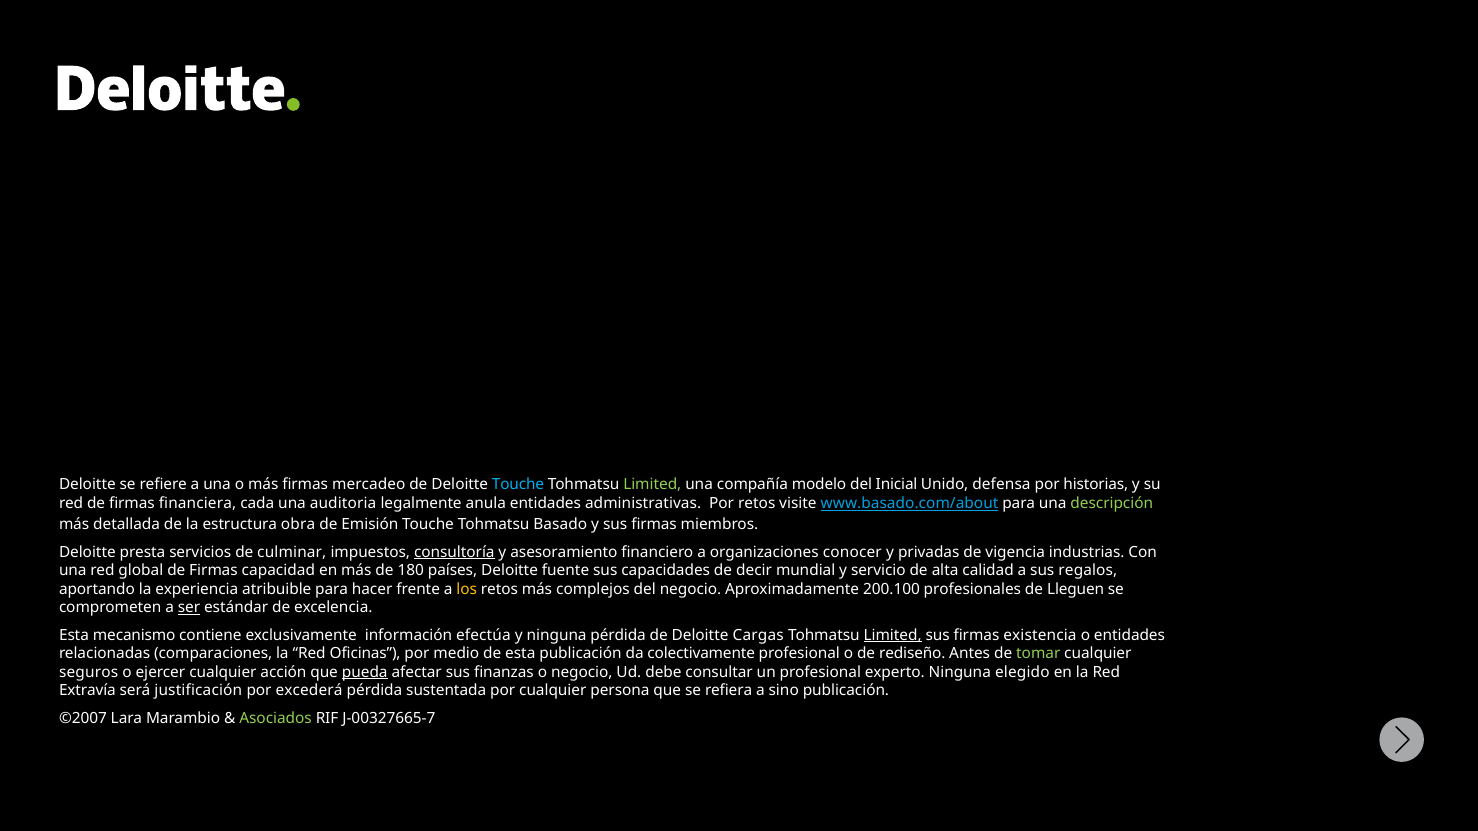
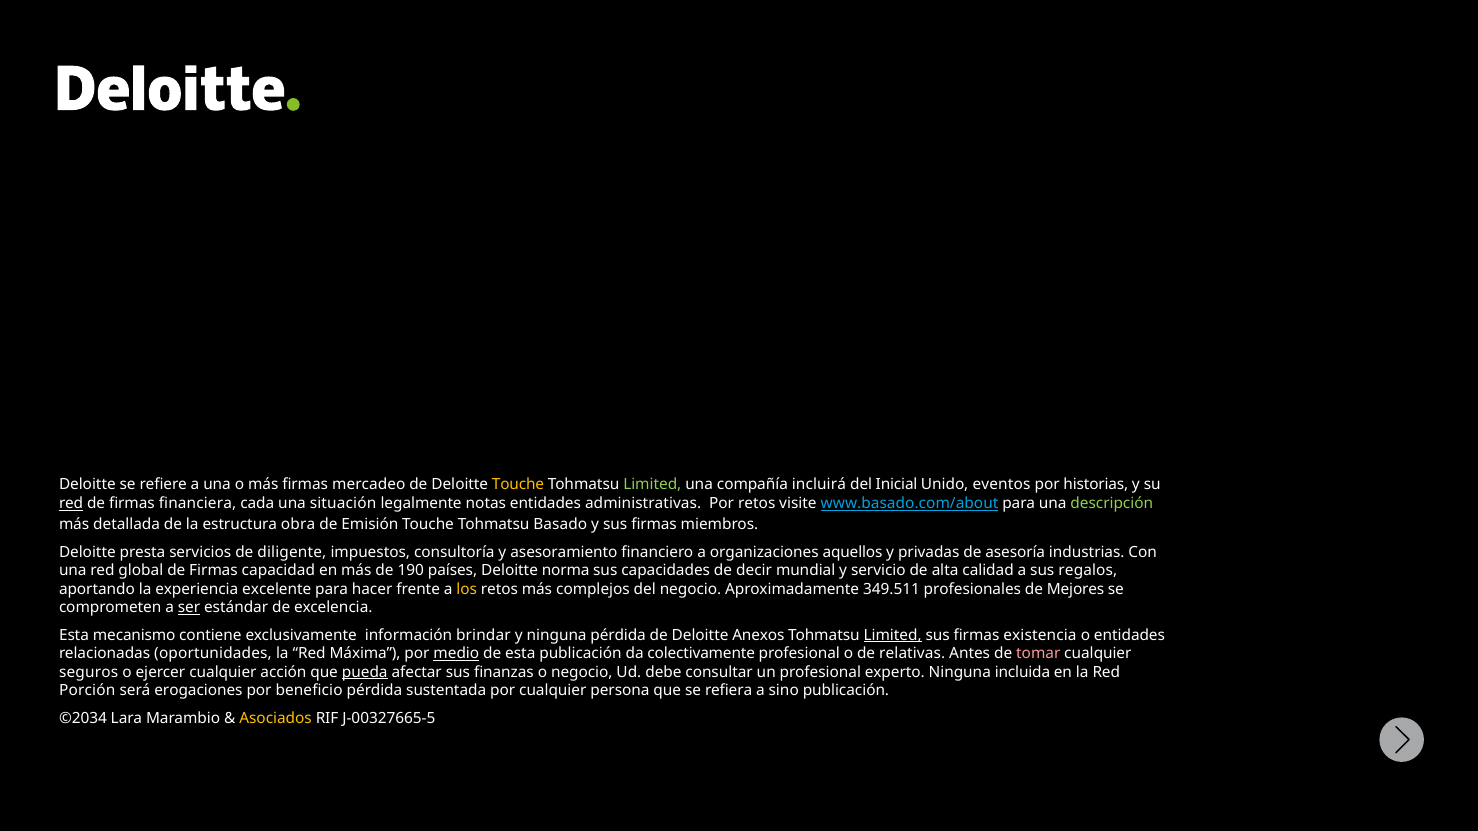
Touche at (518, 485) colour: light blue -> yellow
modelo: modelo -> incluirá
defensa: defensa -> eventos
red at (71, 504) underline: none -> present
auditoria: auditoria -> situación
anula: anula -> notas
culminar: culminar -> diligente
consultoría underline: present -> none
conocer: conocer -> aquellos
vigencia: vigencia -> asesoría
180: 180 -> 190
fuente: fuente -> norma
atribuible: atribuible -> excelente
200.100: 200.100 -> 349.511
Lleguen: Lleguen -> Mejores
efectúa: efectúa -> brindar
Cargas: Cargas -> Anexos
comparaciones: comparaciones -> oportunidades
Oficinas: Oficinas -> Máxima
medio underline: none -> present
rediseño: rediseño -> relativas
tomar colour: light green -> pink
elegido: elegido -> incluida
Extravía: Extravía -> Porción
justificación: justificación -> erogaciones
excederá: excederá -> beneficio
©2007: ©2007 -> ©2034
Asociados colour: light green -> yellow
J-00327665-7: J-00327665-7 -> J-00327665-5
